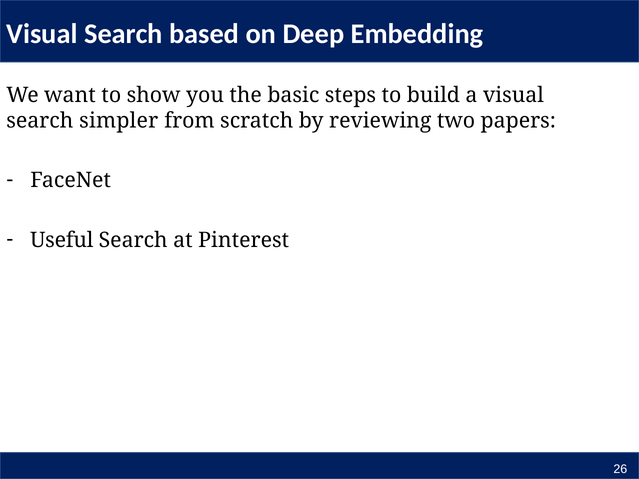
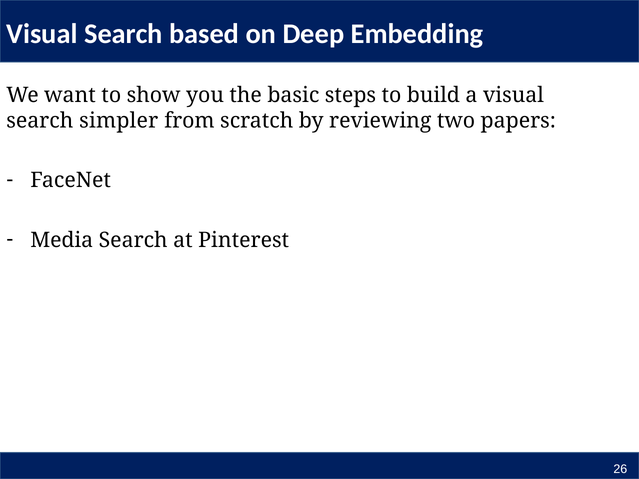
Useful: Useful -> Media
